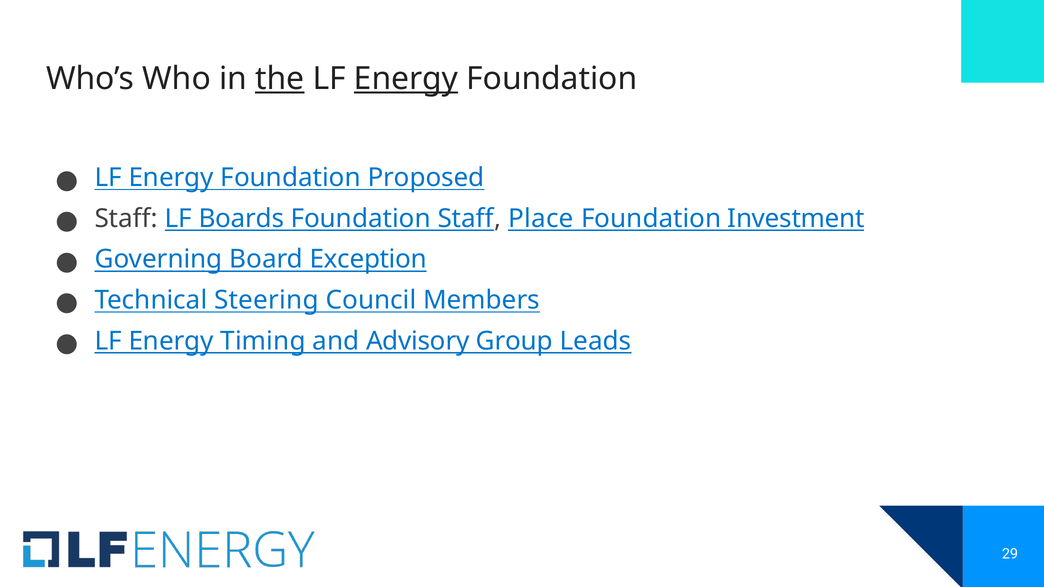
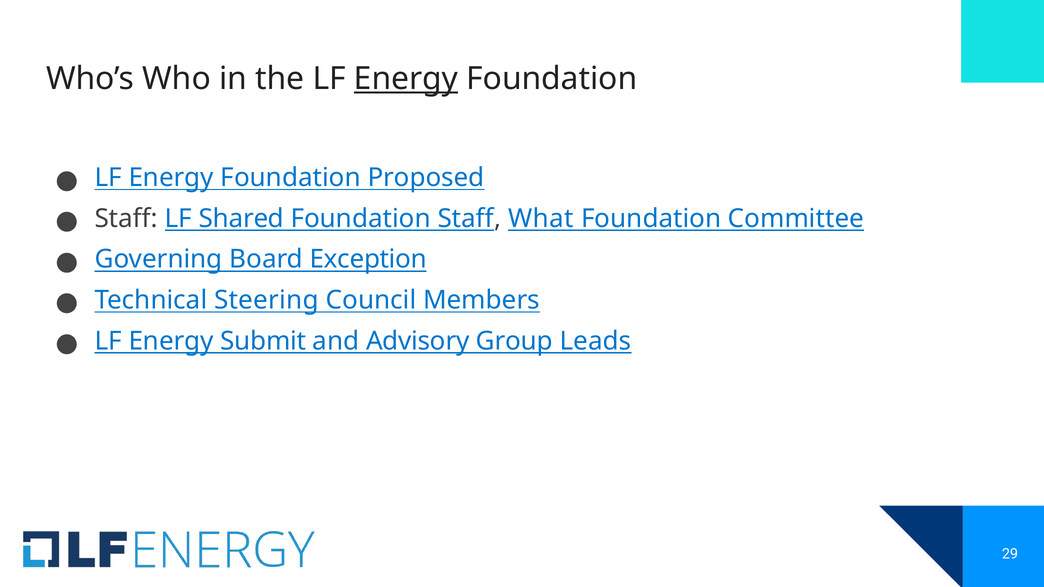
the underline: present -> none
Boards: Boards -> Shared
Place: Place -> What
Investment: Investment -> Committee
Timing: Timing -> Submit
